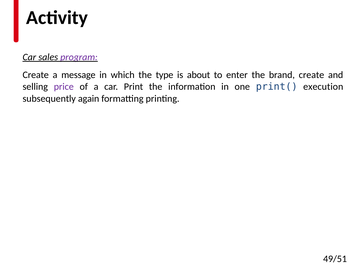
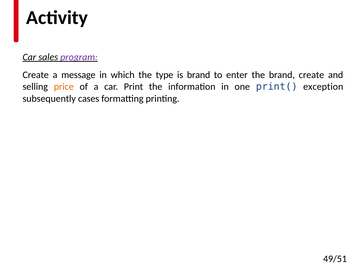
is about: about -> brand
price colour: purple -> orange
execution: execution -> exception
again: again -> cases
